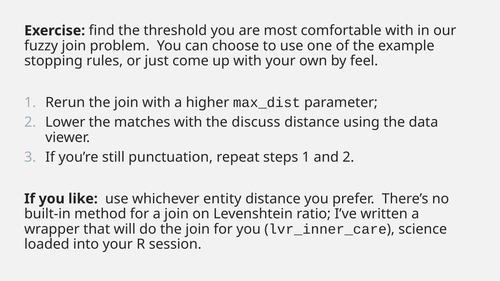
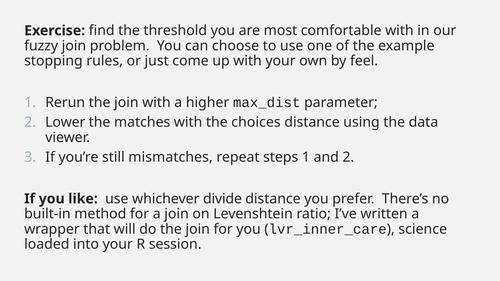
discuss: discuss -> choices
punctuation: punctuation -> mismatches
entity: entity -> divide
